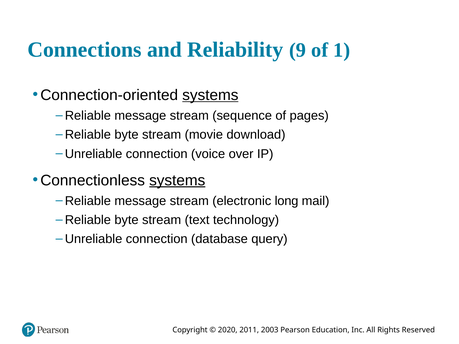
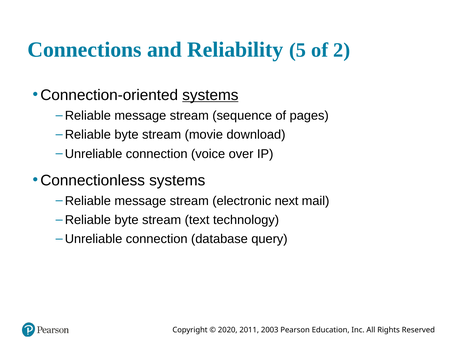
9: 9 -> 5
1: 1 -> 2
systems at (177, 181) underline: present -> none
long: long -> next
